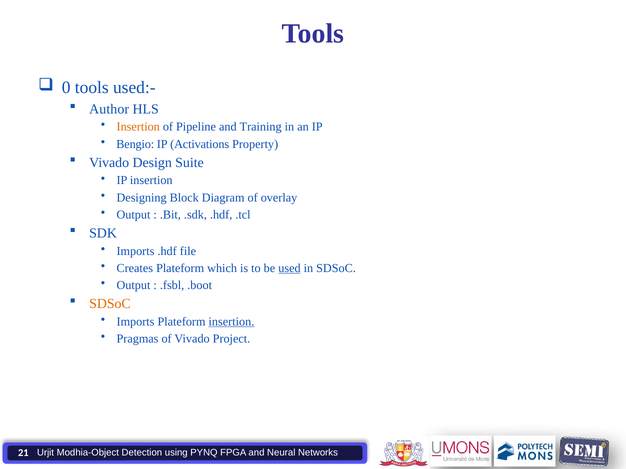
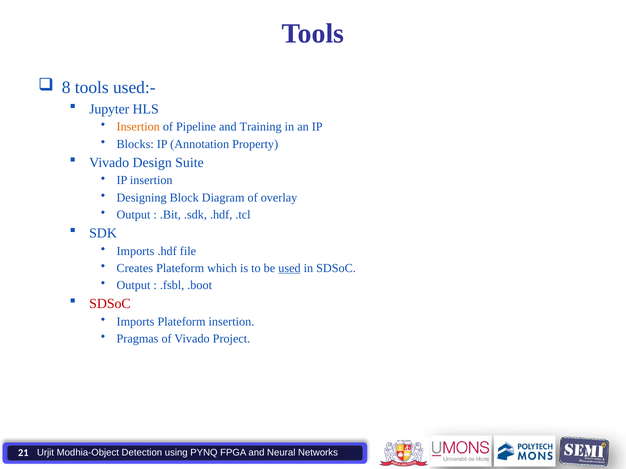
0: 0 -> 8
Author: Author -> Jupyter
Bengio: Bengio -> Blocks
Activations: Activations -> Annotation
SDSoC at (110, 304) colour: orange -> red
insertion at (231, 322) underline: present -> none
